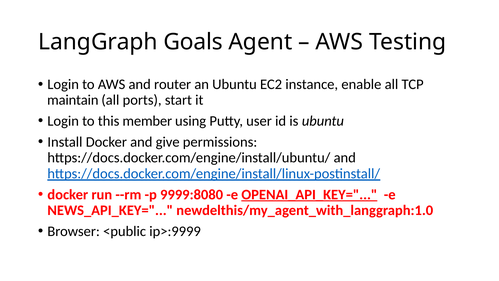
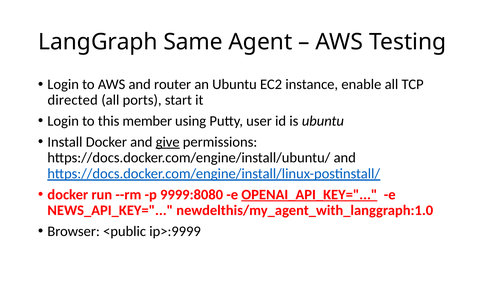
Goals: Goals -> Same
maintain: maintain -> directed
give underline: none -> present
